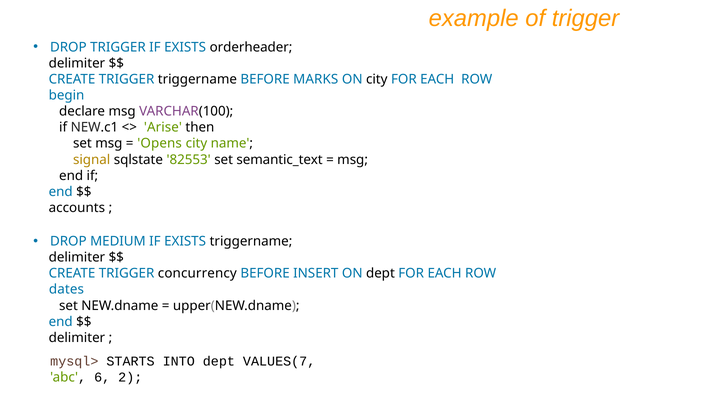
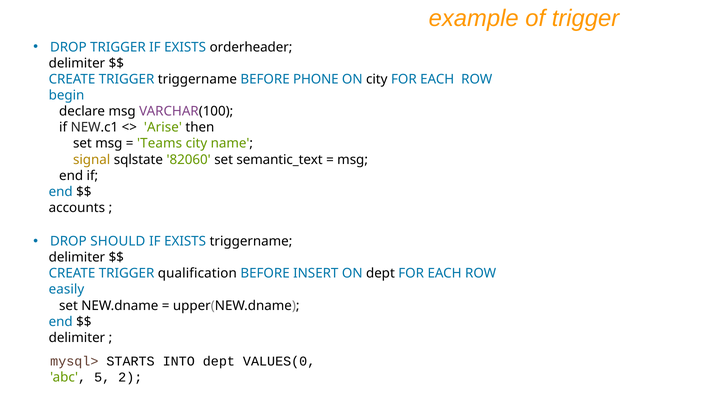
MARKS: MARKS -> PHONE
Opens: Opens -> Teams
82553: 82553 -> 82060
MEDIUM: MEDIUM -> SHOULD
concurrency: concurrency -> qualification
dates: dates -> easily
VALUES(7: VALUES(7 -> VALUES(0
6: 6 -> 5
